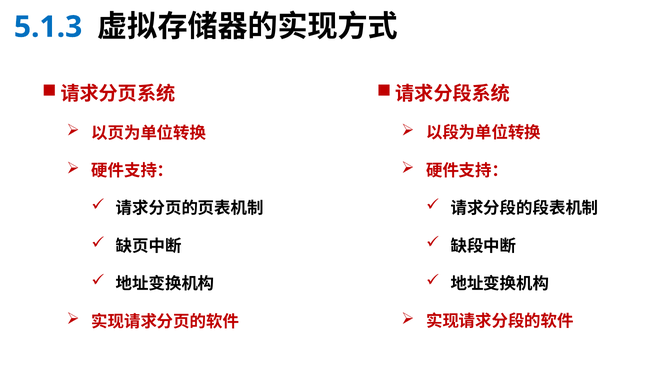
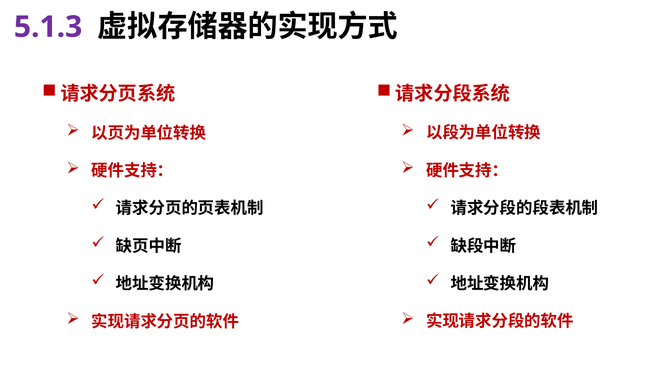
5.1.3 colour: blue -> purple
